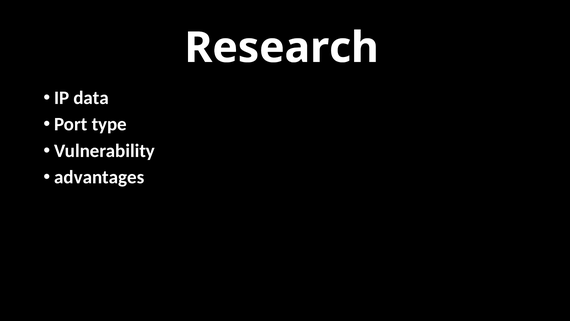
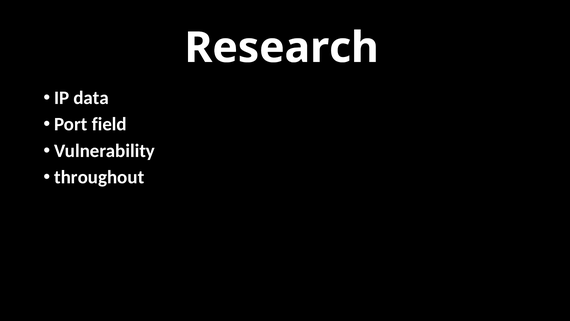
type: type -> field
advantages: advantages -> throughout
